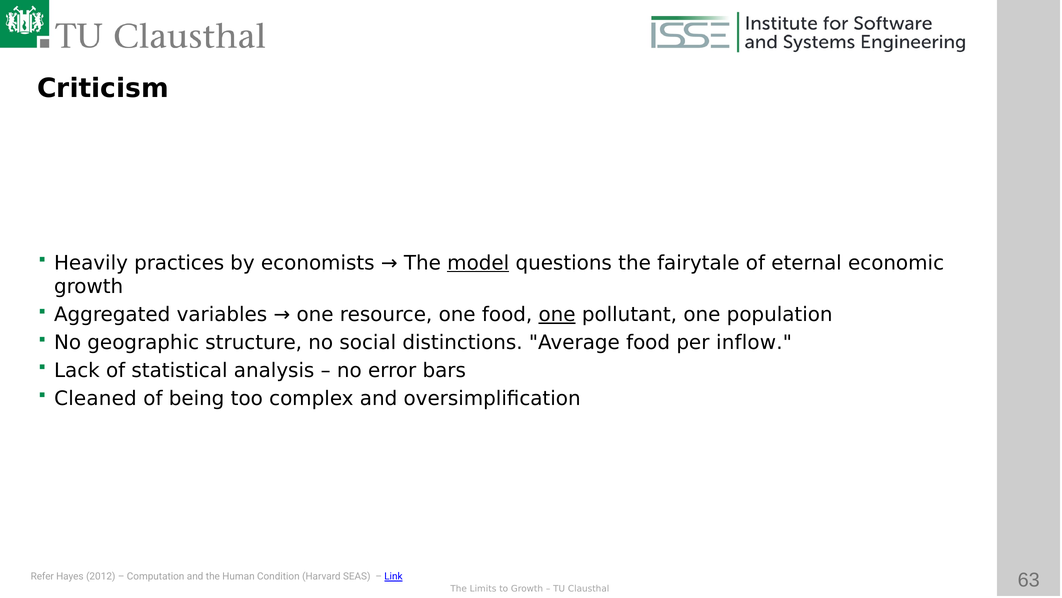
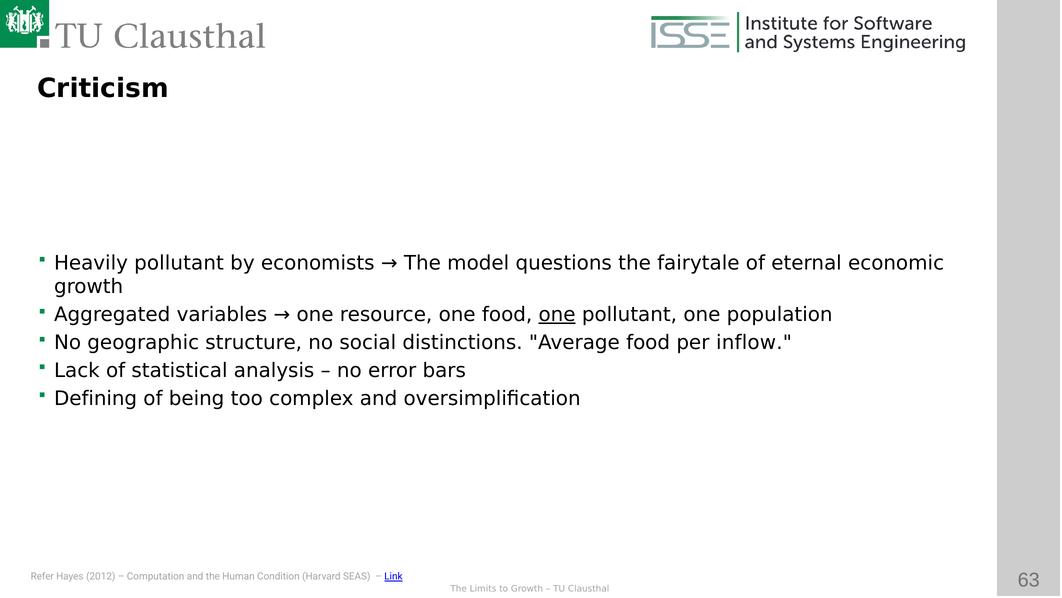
Heavily practices: practices -> pollutant
model underline: present -> none
Cleaned: Cleaned -> Defining
